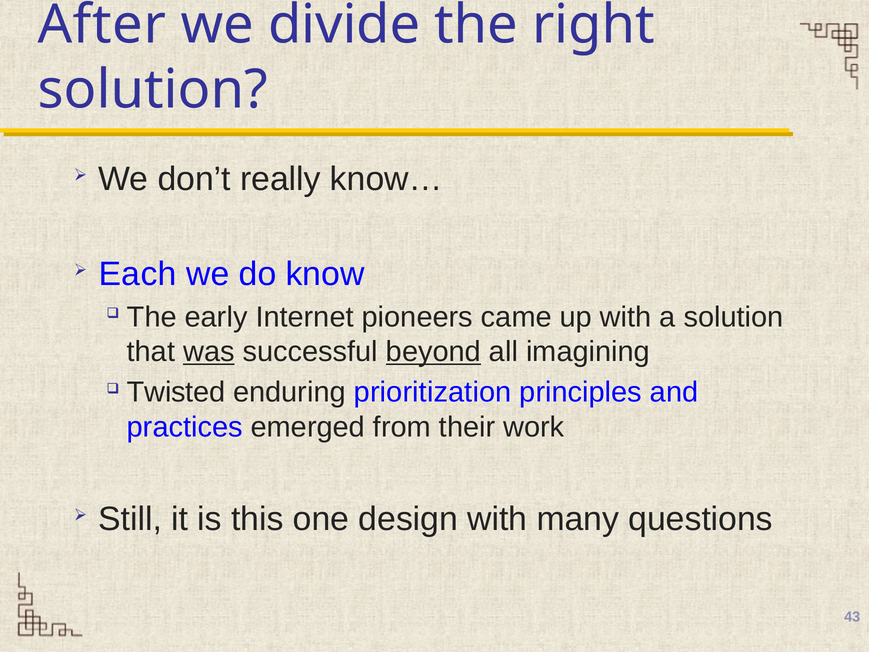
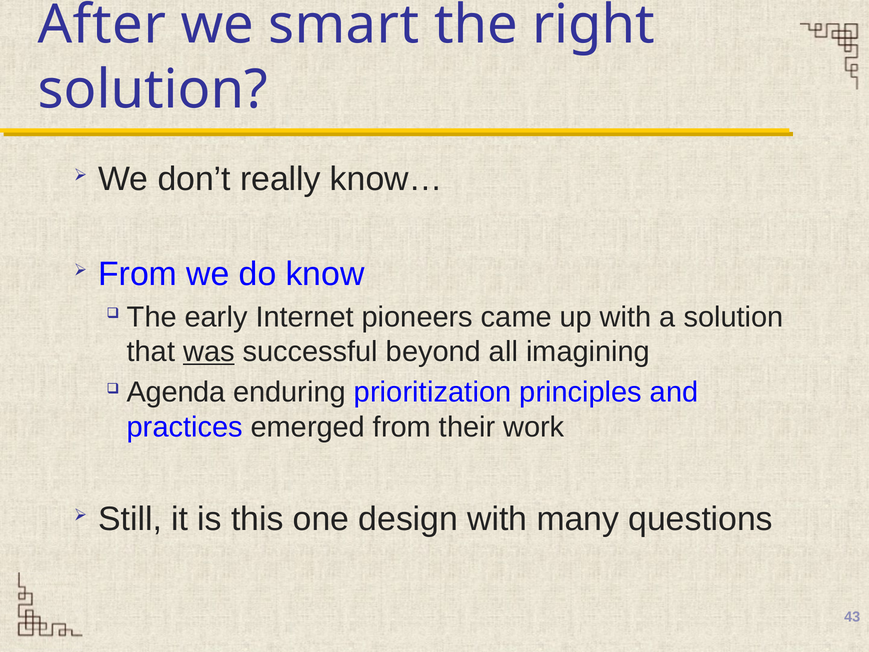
divide: divide -> smart
Each at (138, 274): Each -> From
beyond underline: present -> none
Twisted: Twisted -> Agenda
